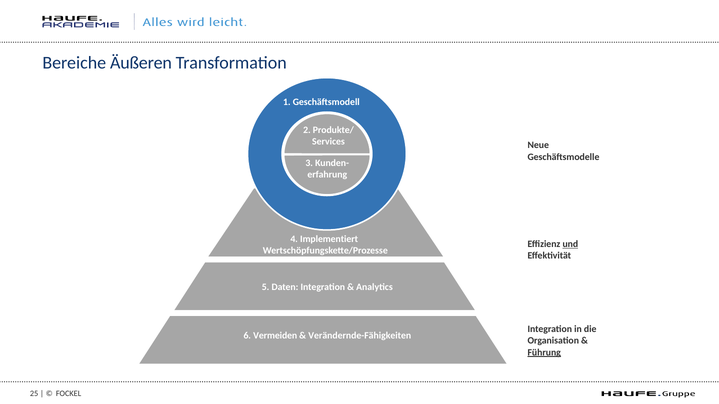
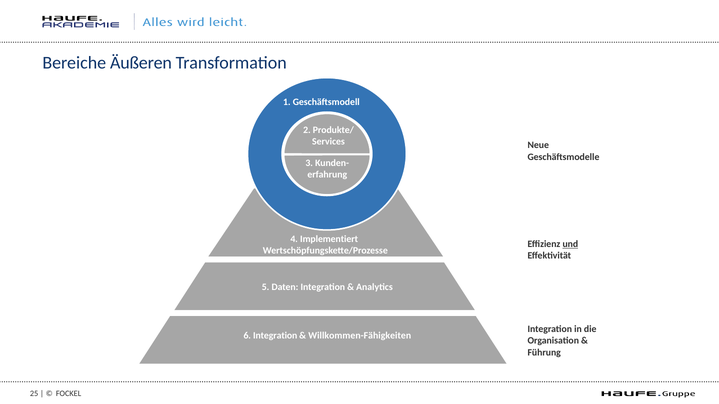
6 Vermeiden: Vermeiden -> Integration
Verändernde-Fähigkeiten: Verändernde-Fähigkeiten -> Willkommen-Fähigkeiten
Führung underline: present -> none
